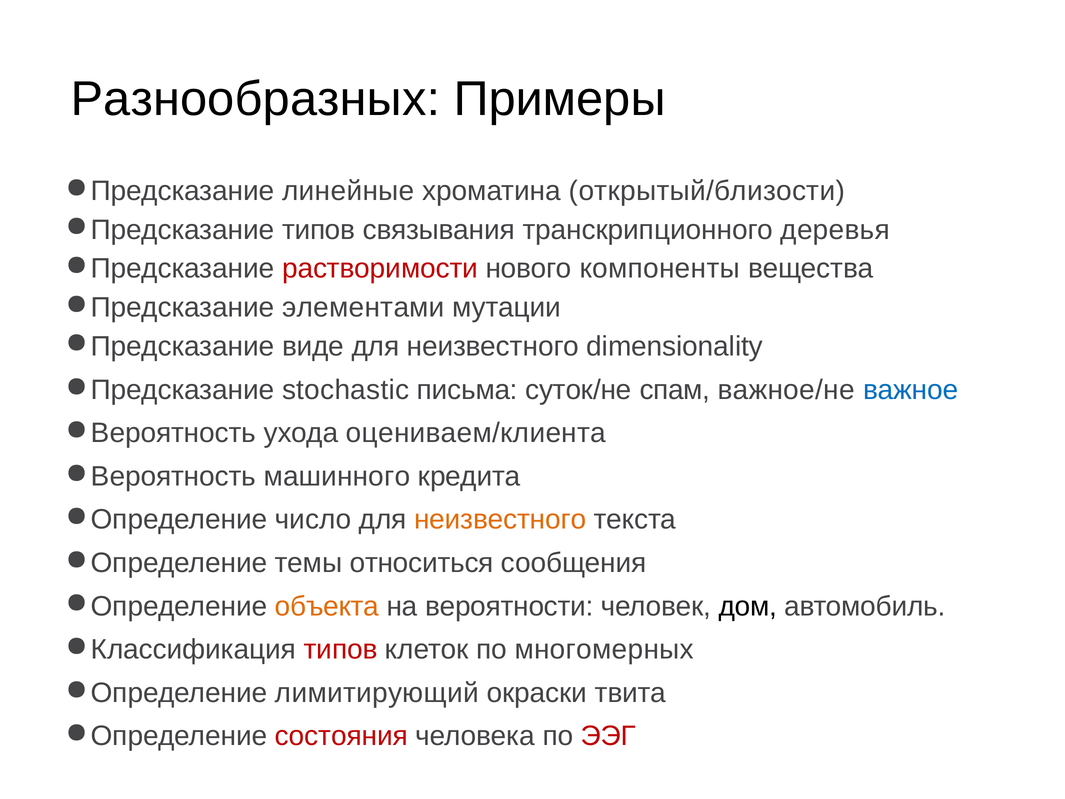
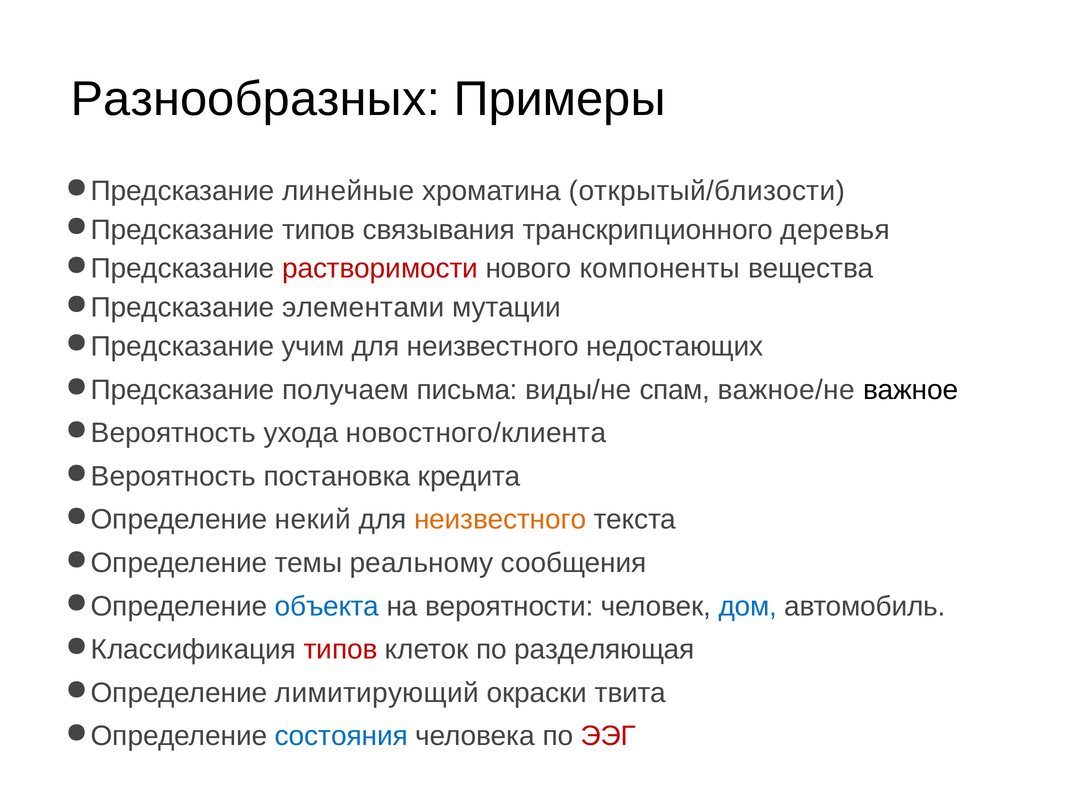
виде: виде -> учим
dimensionality: dimensionality -> недостающих
stochastic: stochastic -> получаем
суток/не: суток/не -> виды/не
важное colour: blue -> black
оцениваем/клиента: оцениваем/клиента -> новостного/клиента
машинного: машинного -> постановка
число: число -> некий
относиться: относиться -> реальному
объекта colour: orange -> blue
дом colour: black -> blue
многомерных: многомерных -> разделяющая
состояния colour: red -> blue
